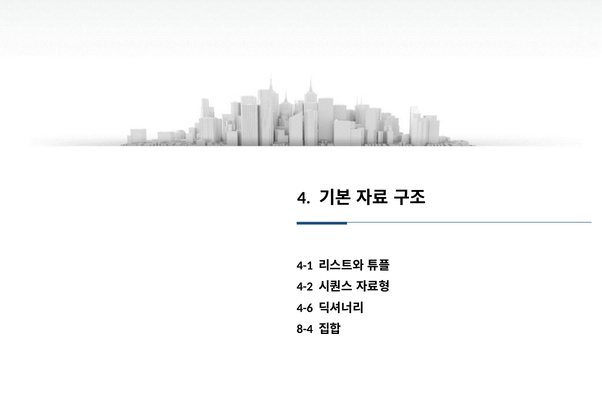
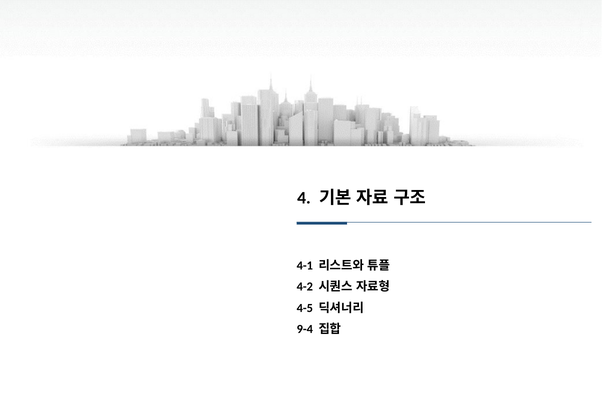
4-6: 4-6 -> 4-5
8-4: 8-4 -> 9-4
